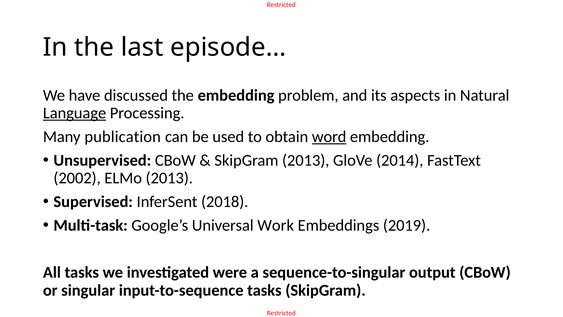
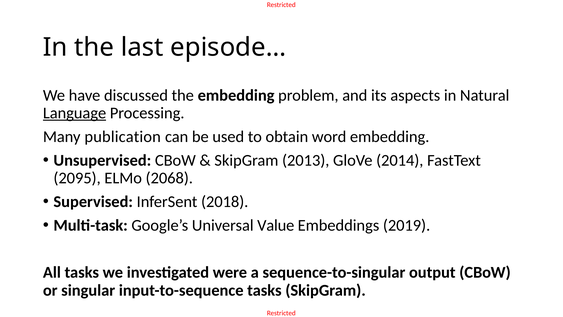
word underline: present -> none
2002: 2002 -> 2095
ELMo 2013: 2013 -> 2068
Work: Work -> Value
